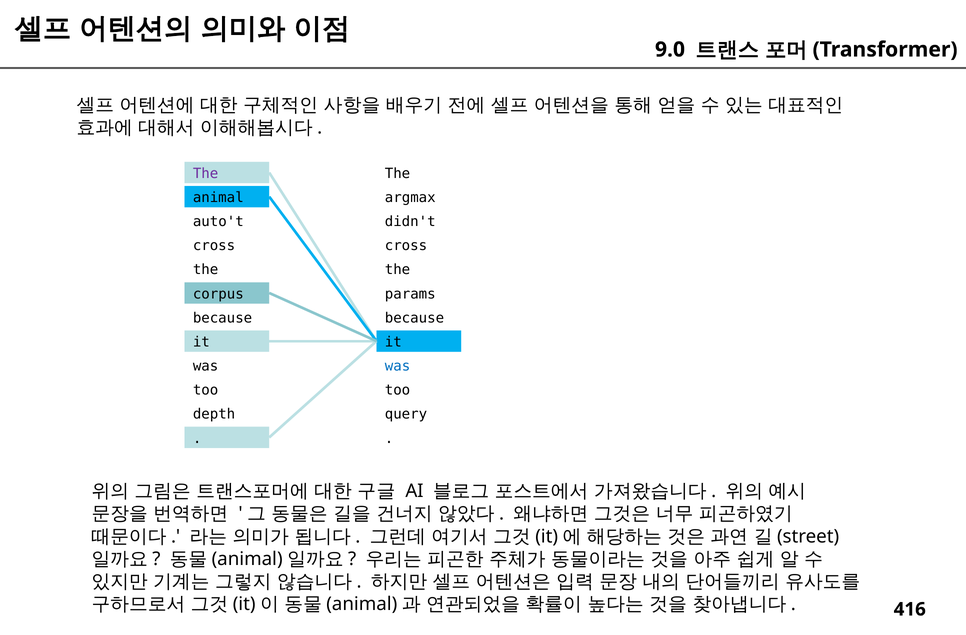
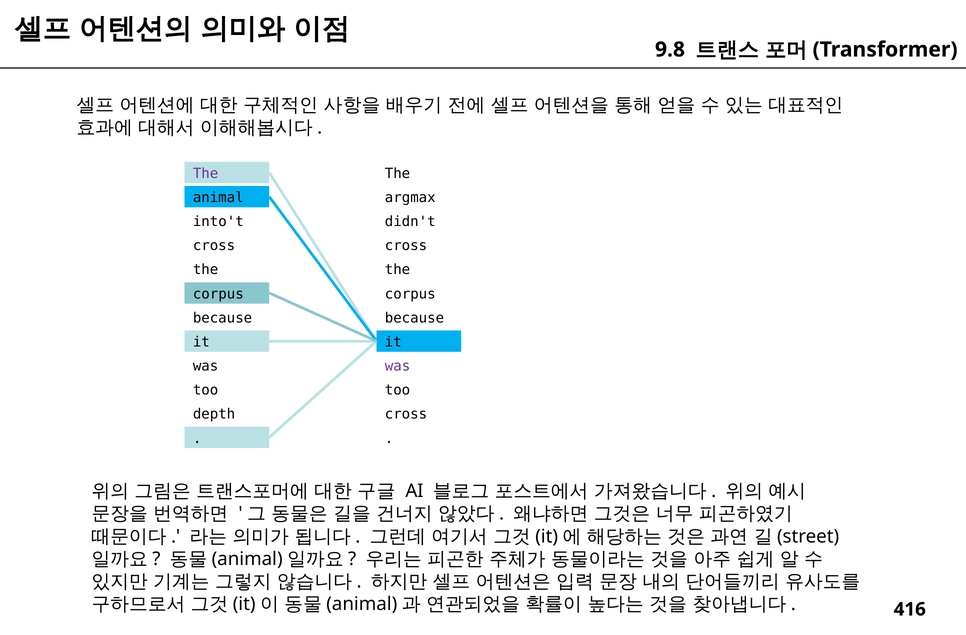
9.0: 9.0 -> 9.8
auto't: auto't -> into't
params at (410, 294): params -> corpus
was at (398, 366) colour: blue -> purple
query at (406, 414): query -> cross
